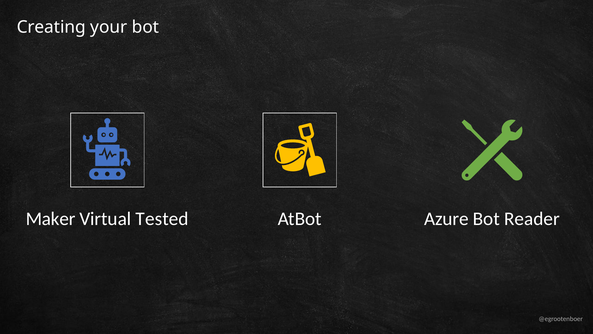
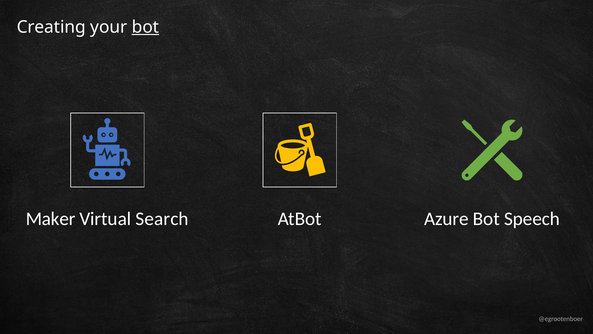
bot at (145, 27) underline: none -> present
Tested: Tested -> Search
Reader: Reader -> Speech
